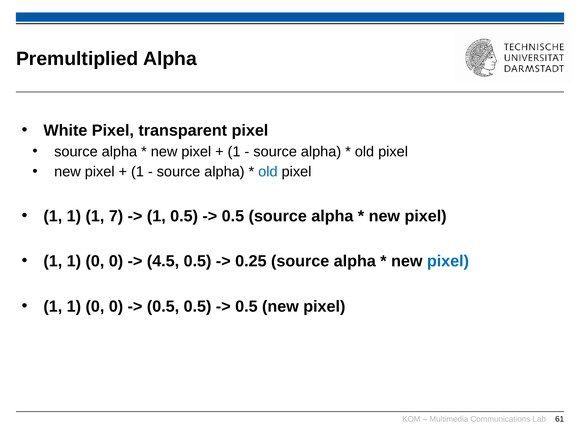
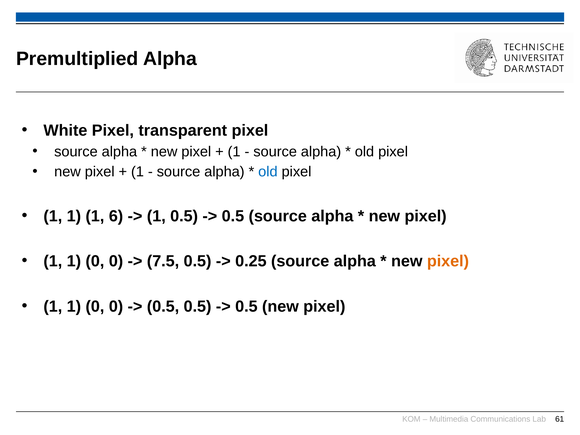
7: 7 -> 6
4.5: 4.5 -> 7.5
pixel at (448, 261) colour: blue -> orange
